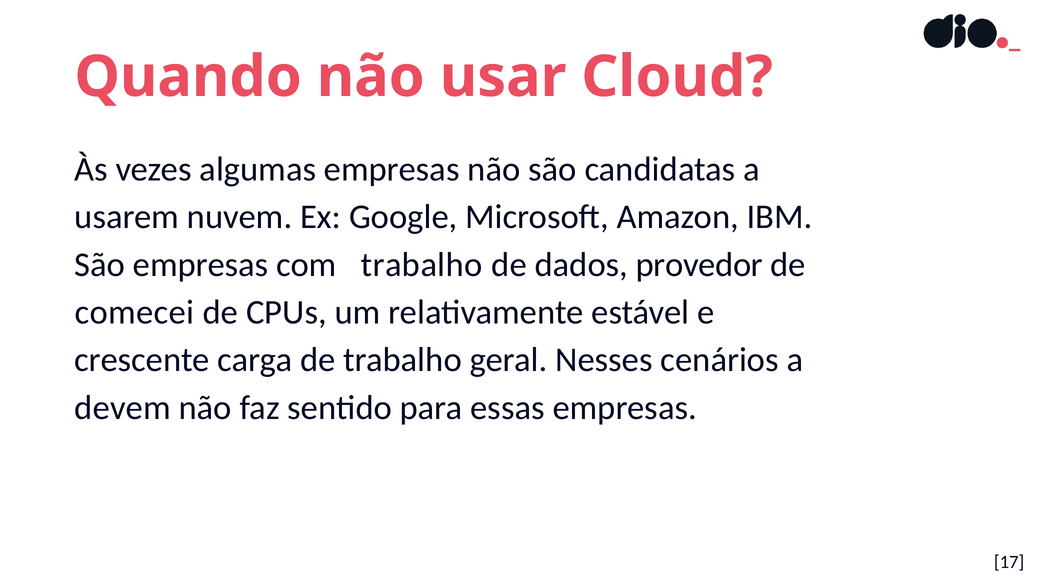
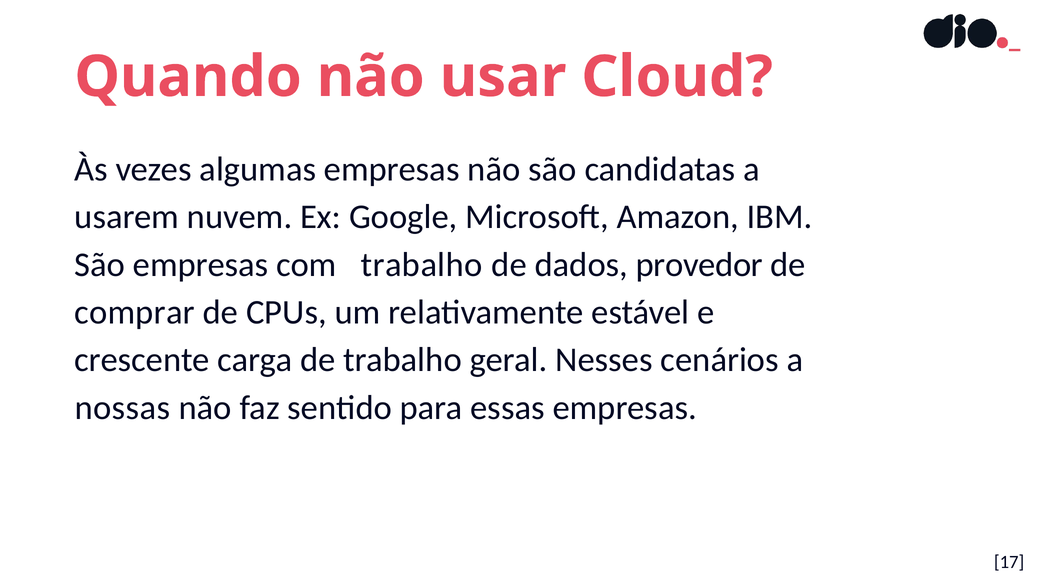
comecei: comecei -> comprar
devem: devem -> nossas
